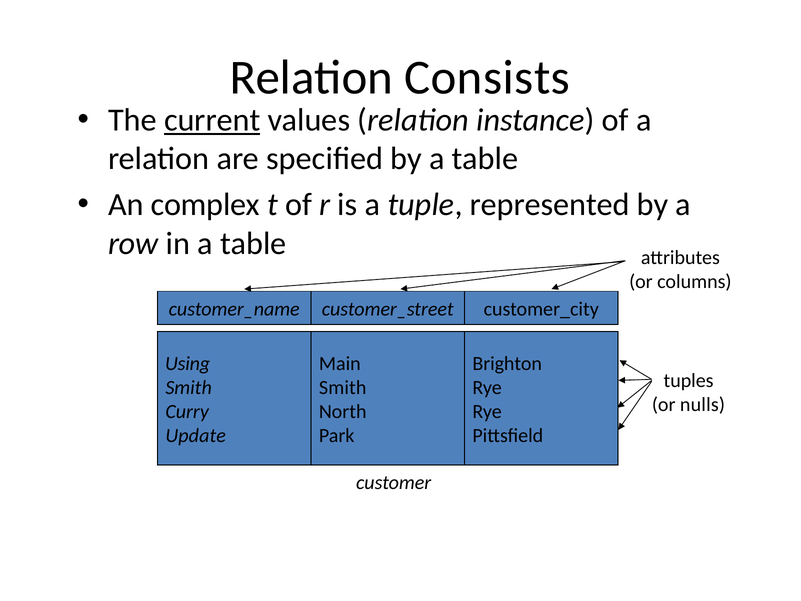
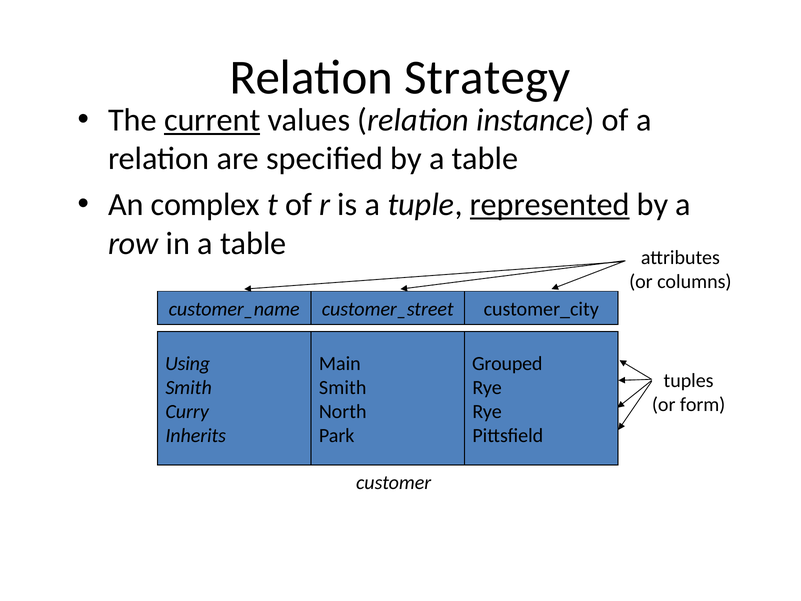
Consists: Consists -> Strategy
represented underline: none -> present
Brighton: Brighton -> Grouped
nulls: nulls -> form
Update: Update -> Inherits
